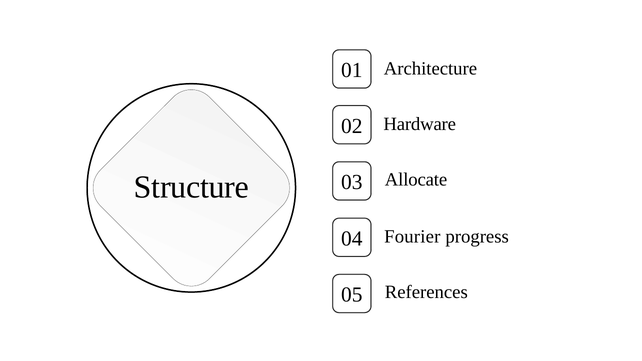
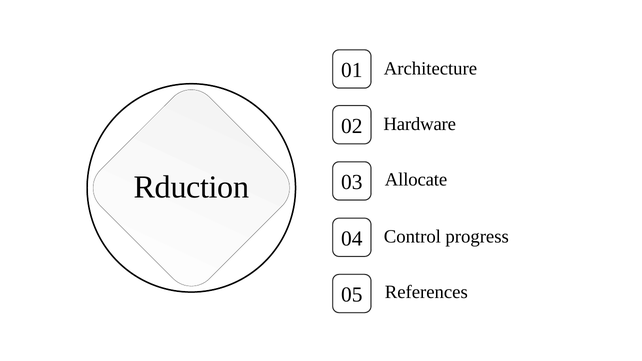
Structure: Structure -> Rduction
Fourier: Fourier -> Control
